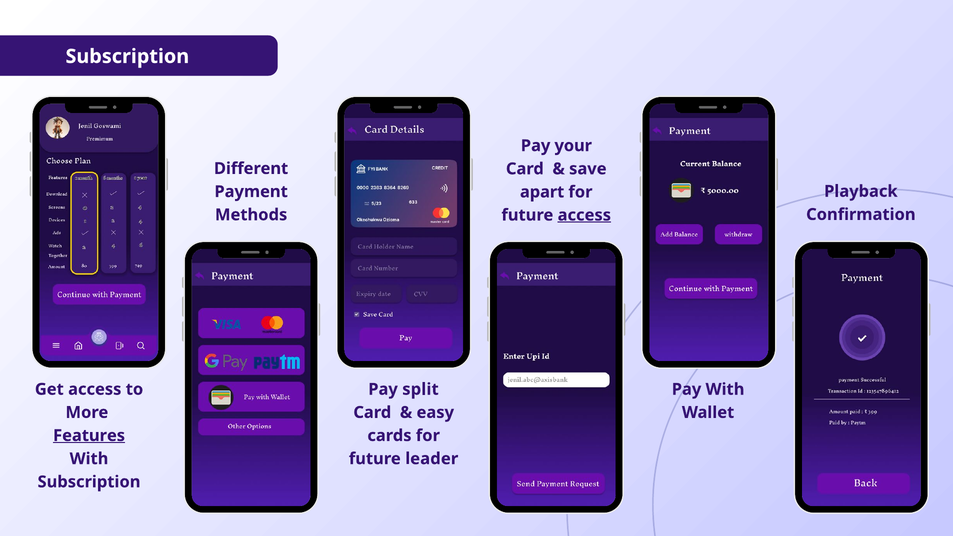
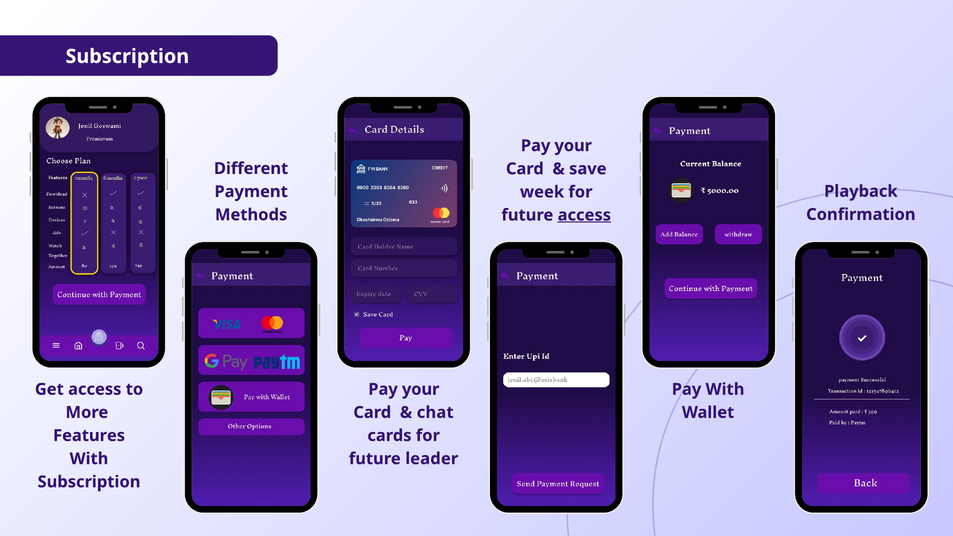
apart: apart -> week
split at (420, 389): split -> your
easy: easy -> chat
Features underline: present -> none
